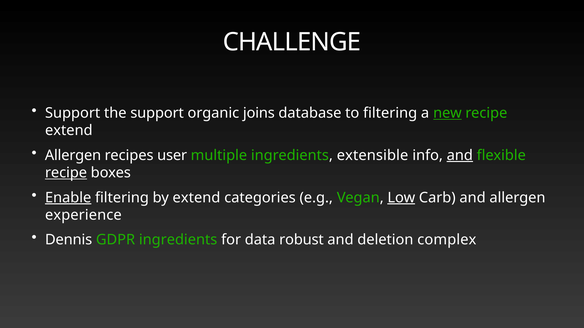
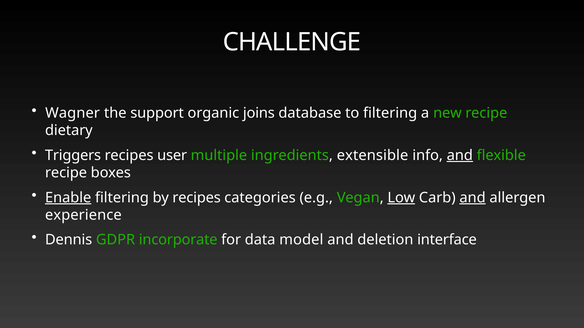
Support at (73, 113): Support -> Wagner
new underline: present -> none
extend at (69, 131): extend -> dietary
Allergen at (73, 156): Allergen -> Triggers
recipe at (66, 173) underline: present -> none
by extend: extend -> recipes
and at (473, 198) underline: none -> present
GDPR ingredients: ingredients -> incorporate
robust: robust -> model
complex: complex -> interface
